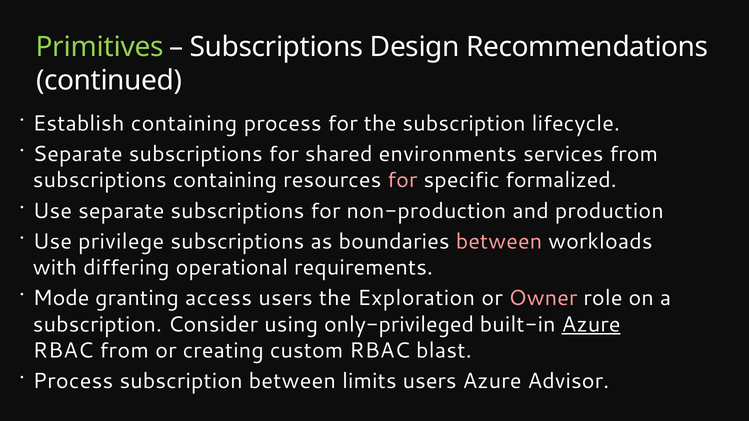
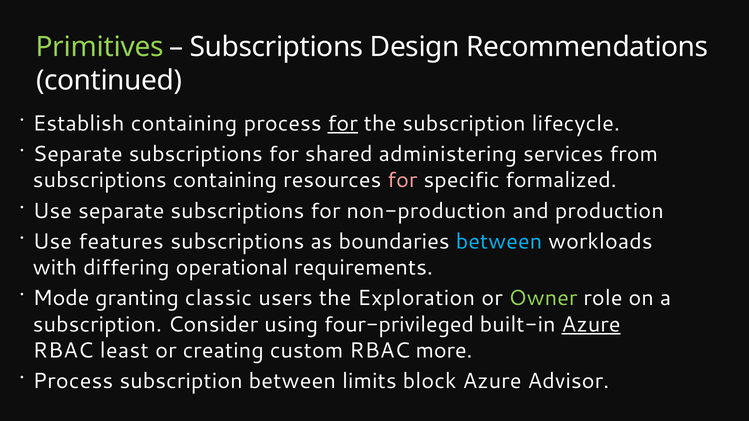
for at (343, 124) underline: none -> present
environments: environments -> administering
privilege: privilege -> features
between at (499, 242) colour: pink -> light blue
access: access -> classic
Owner colour: pink -> light green
only-privileged: only-privileged -> four-privileged
RBAC from: from -> least
blast: blast -> more
limits users: users -> block
